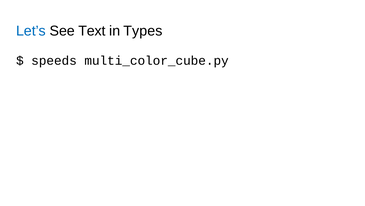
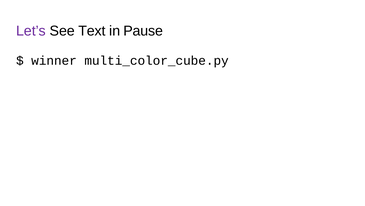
Let’s colour: blue -> purple
Types: Types -> Pause
speeds: speeds -> winner
